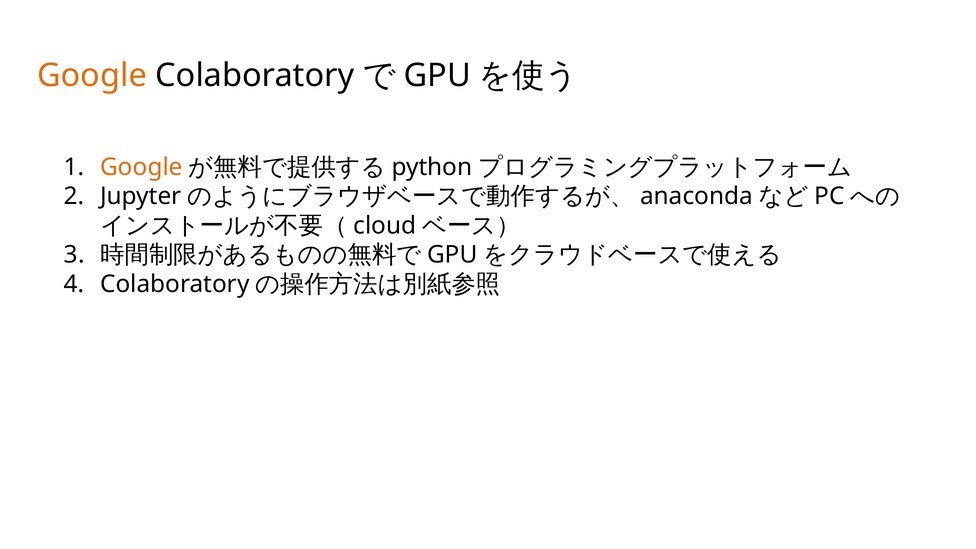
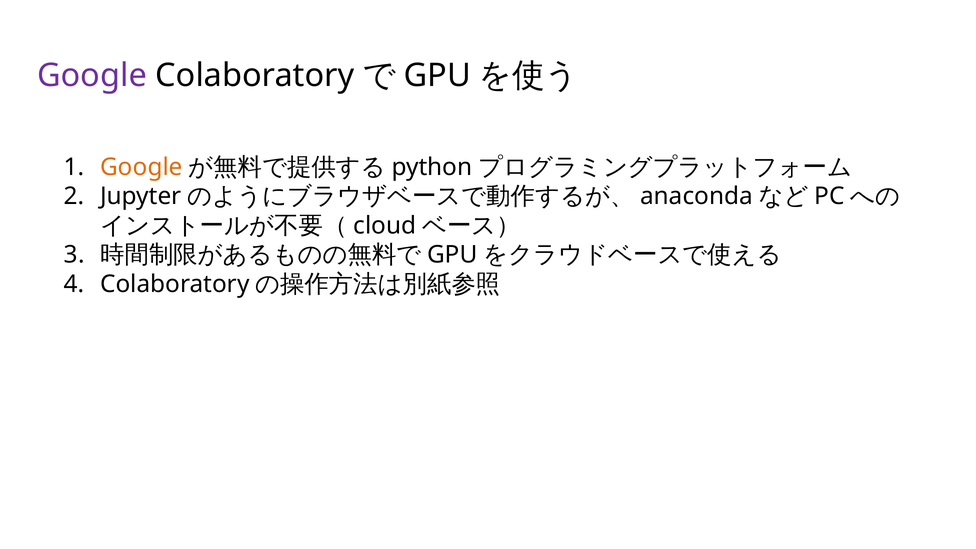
Google at (92, 76) colour: orange -> purple
